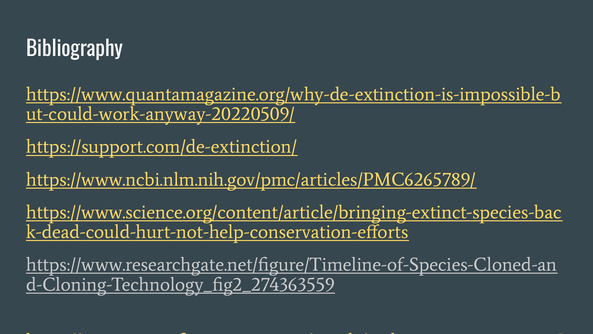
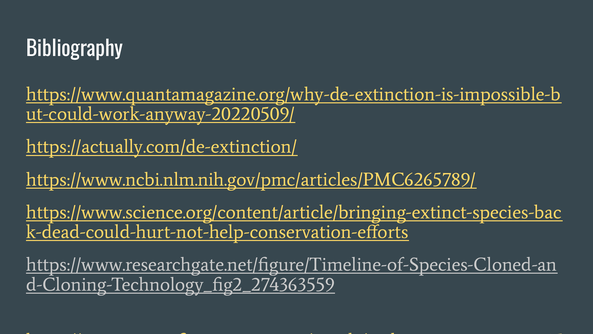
https://support.com/de-extinction/: https://support.com/de-extinction/ -> https://actually.com/de-extinction/
